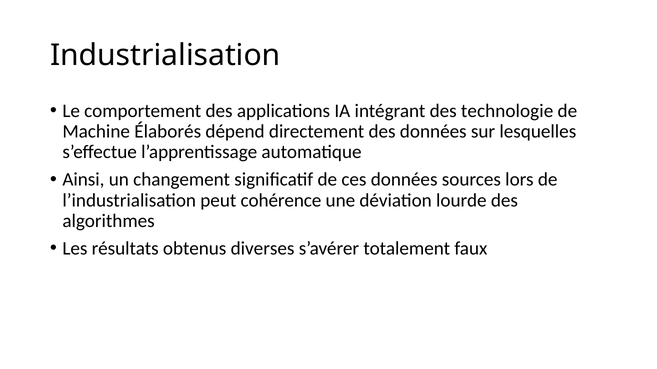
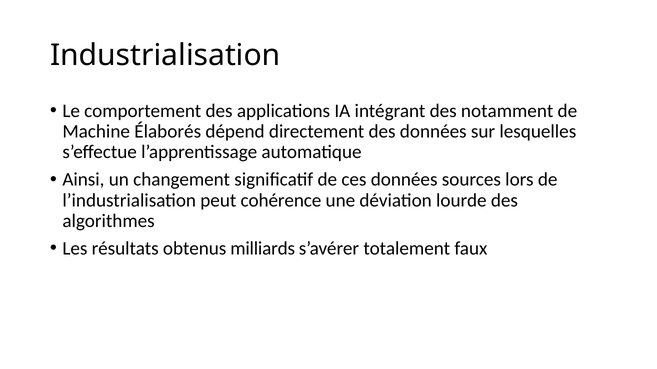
technologie: technologie -> notamment
diverses: diverses -> milliards
